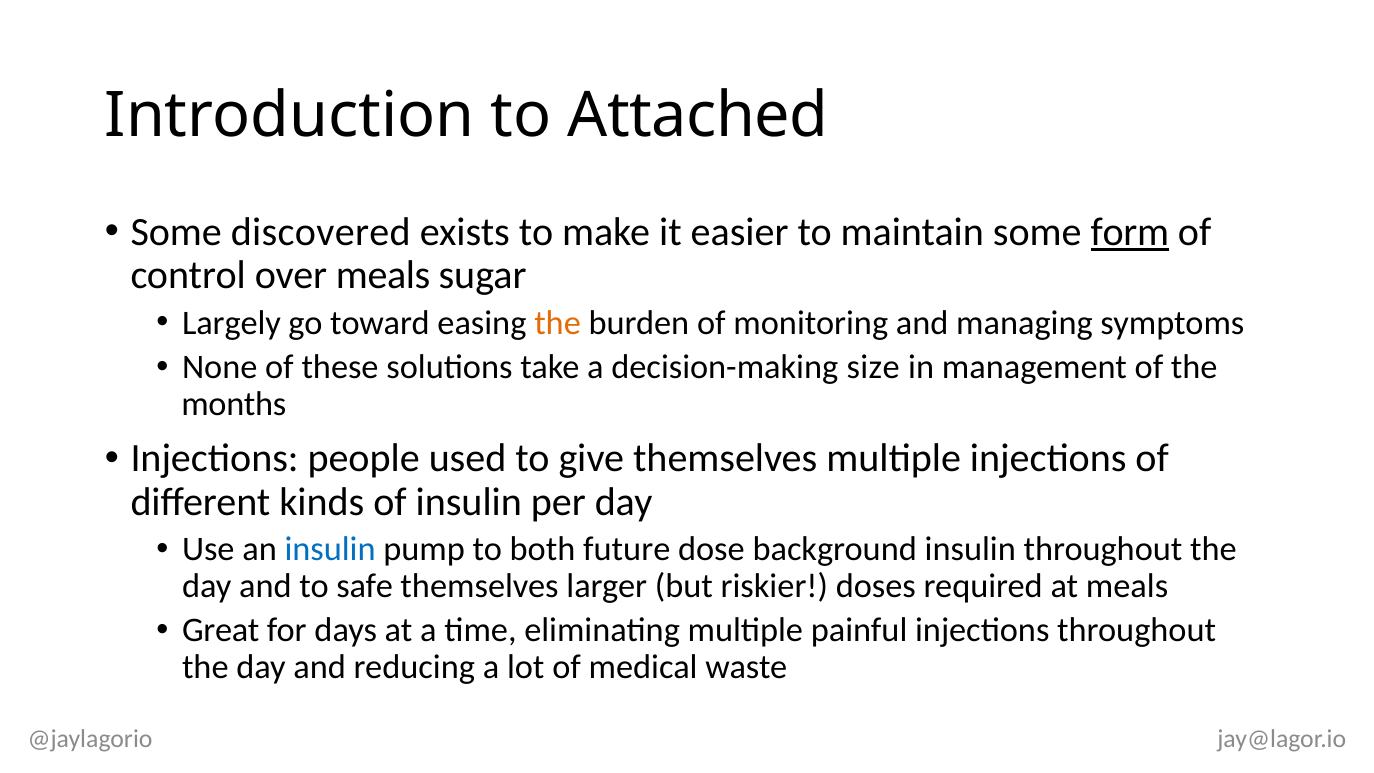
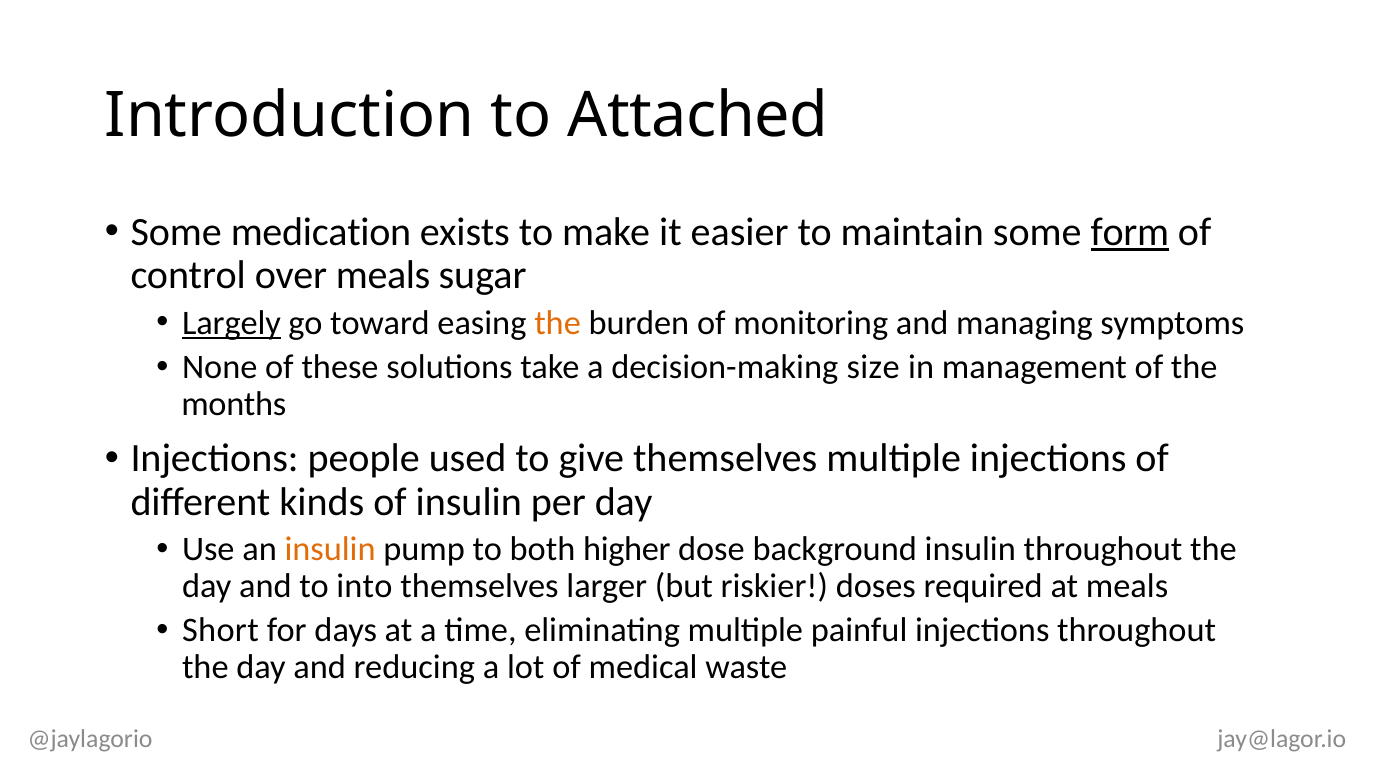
discovered: discovered -> medication
Largely underline: none -> present
insulin at (330, 549) colour: blue -> orange
future: future -> higher
safe: safe -> into
Great: Great -> Short
